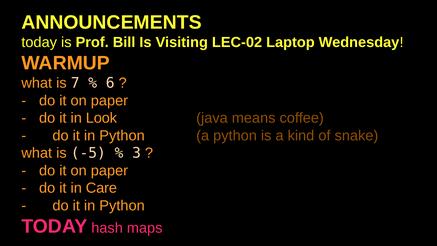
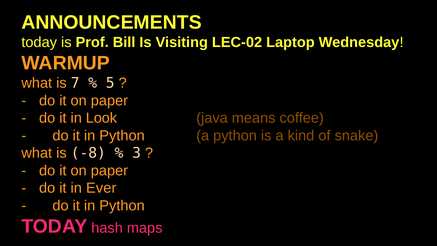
6: 6 -> 5
-5: -5 -> -8
Care: Care -> Ever
